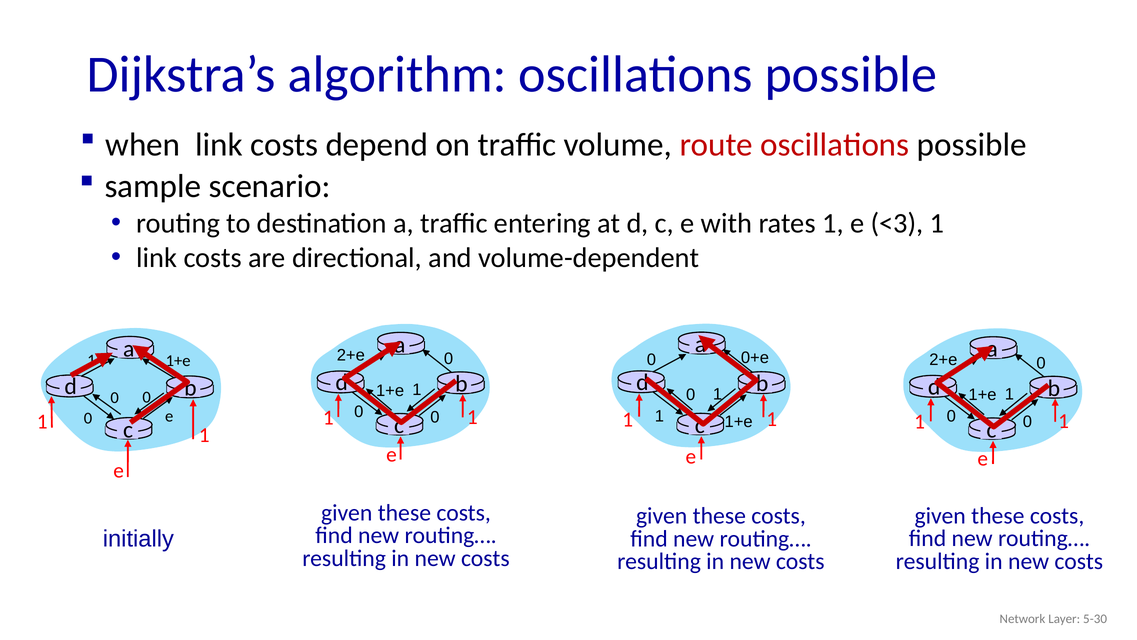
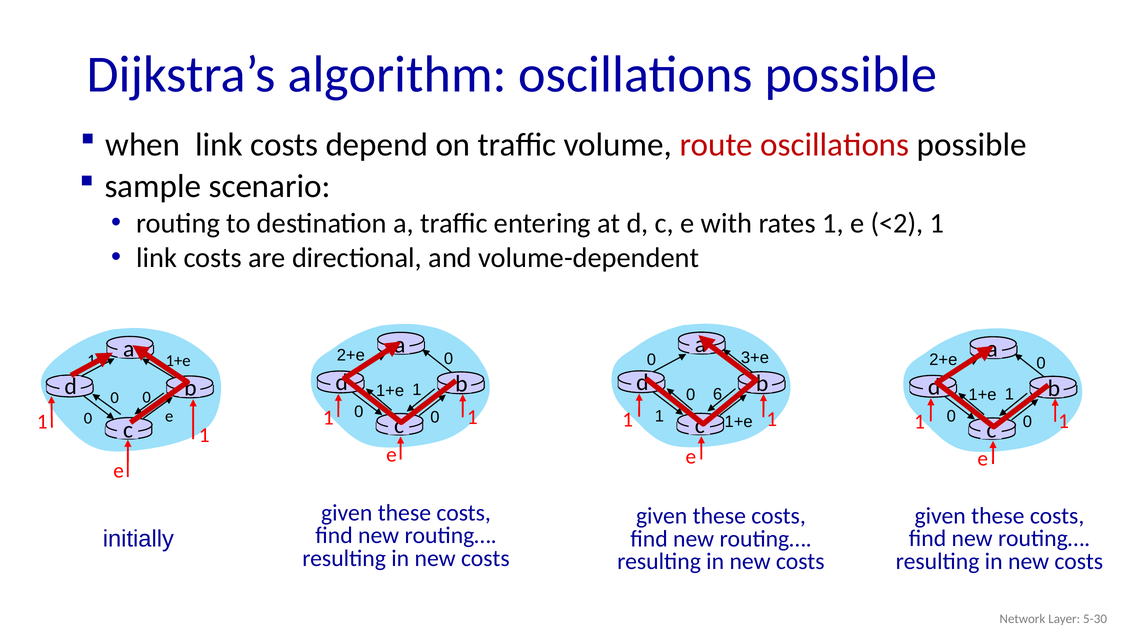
<3: <3 -> <2
0+e: 0+e -> 3+e
0 1: 1 -> 6
